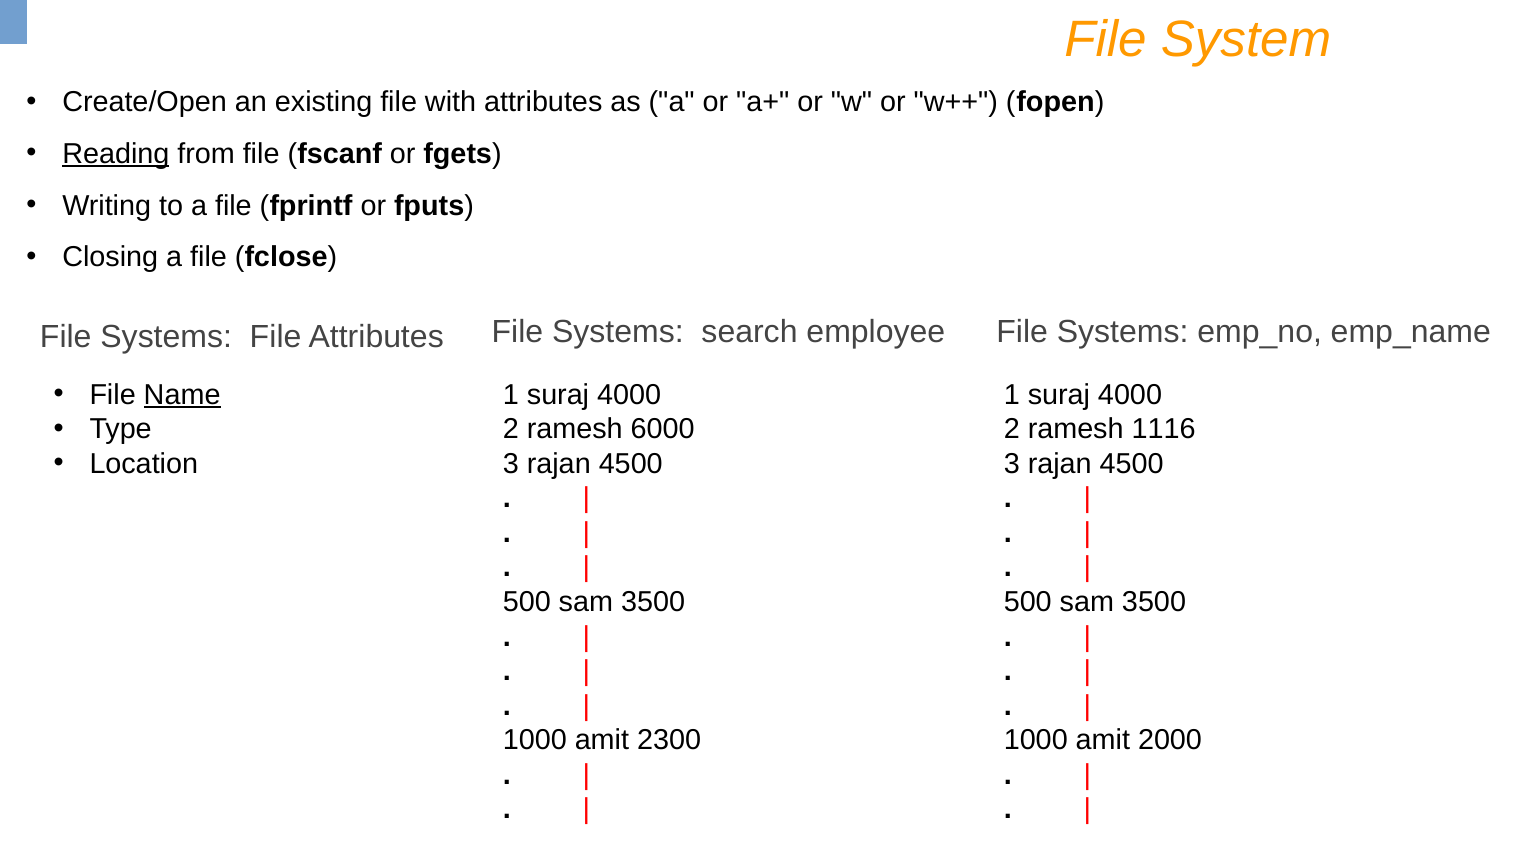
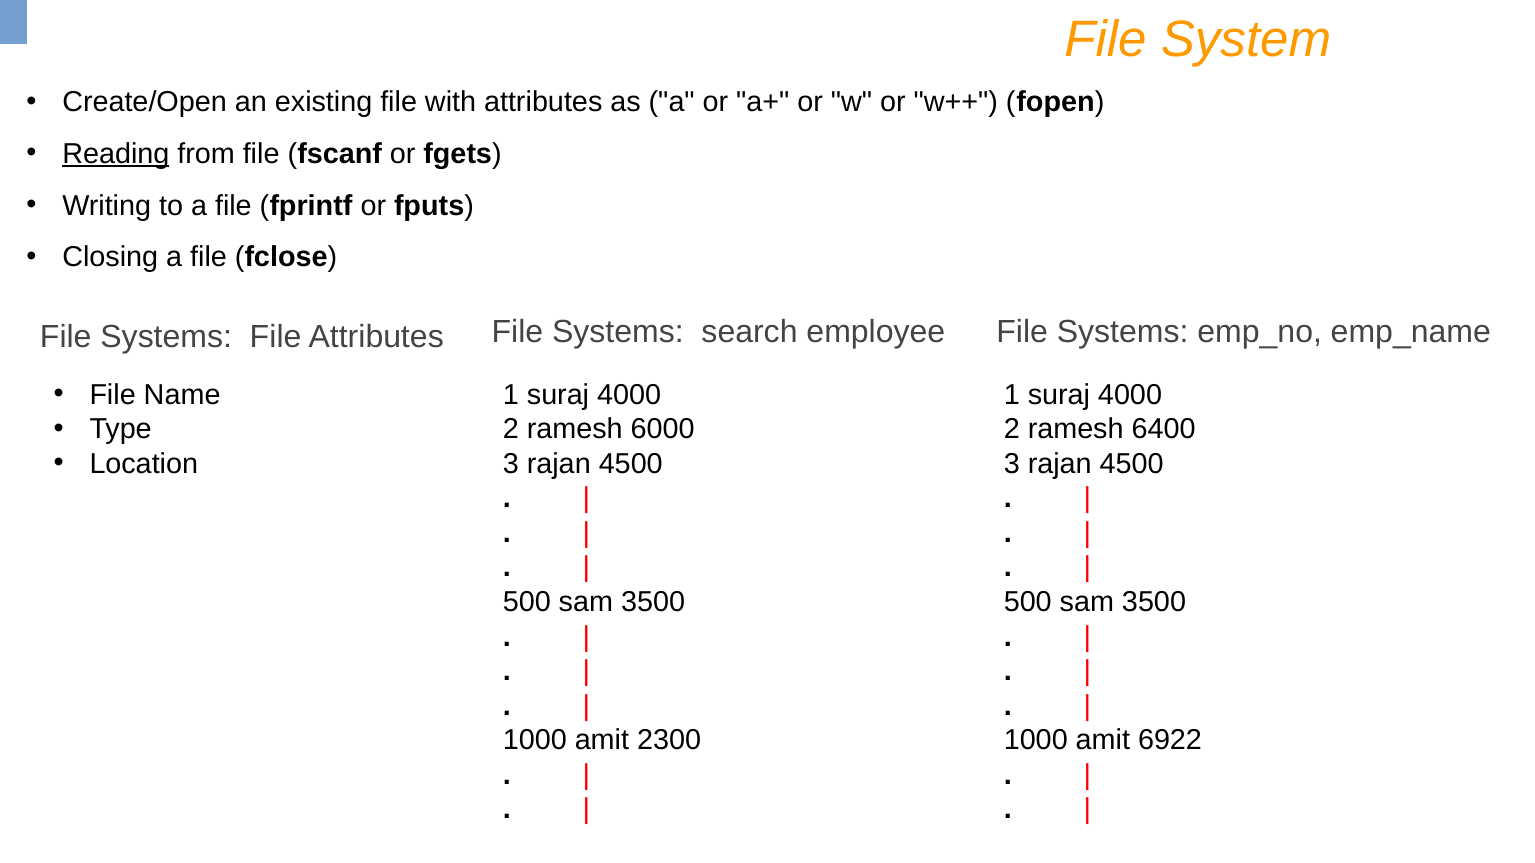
Name underline: present -> none
1116: 1116 -> 6400
2000: 2000 -> 6922
